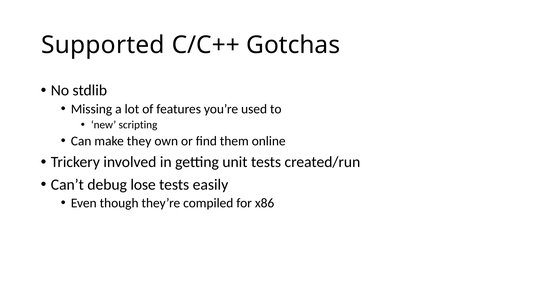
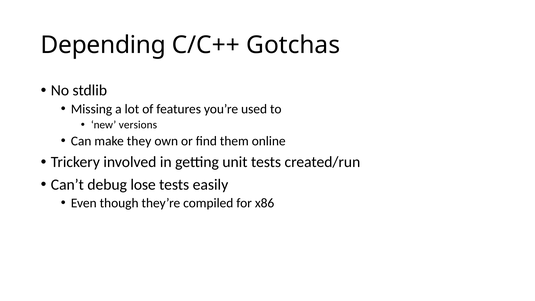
Supported: Supported -> Depending
scripting: scripting -> versions
